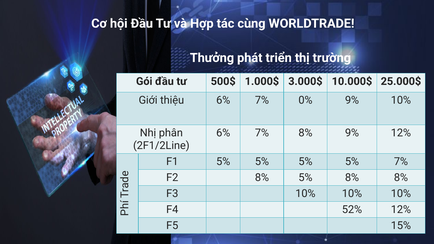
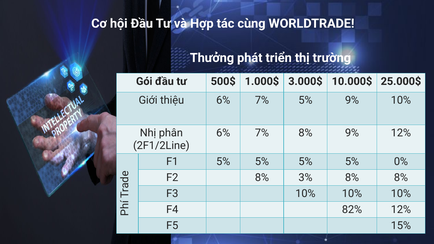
7% 0%: 0% -> 5%
5% 7%: 7% -> 0%
8% 5%: 5% -> 3%
52%: 52% -> 82%
